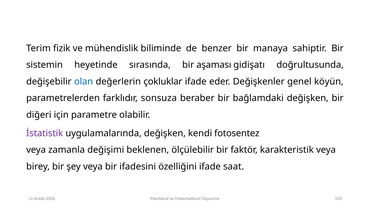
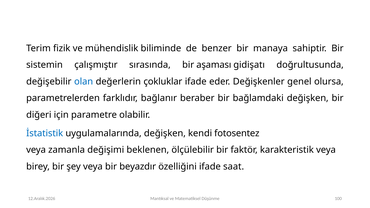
heyetinde: heyetinde -> çalışmıştır
köyün: köyün -> olursa
sonsuza: sonsuza -> bağlanır
İstatistik colour: purple -> blue
ifadesini: ifadesini -> beyazdır
